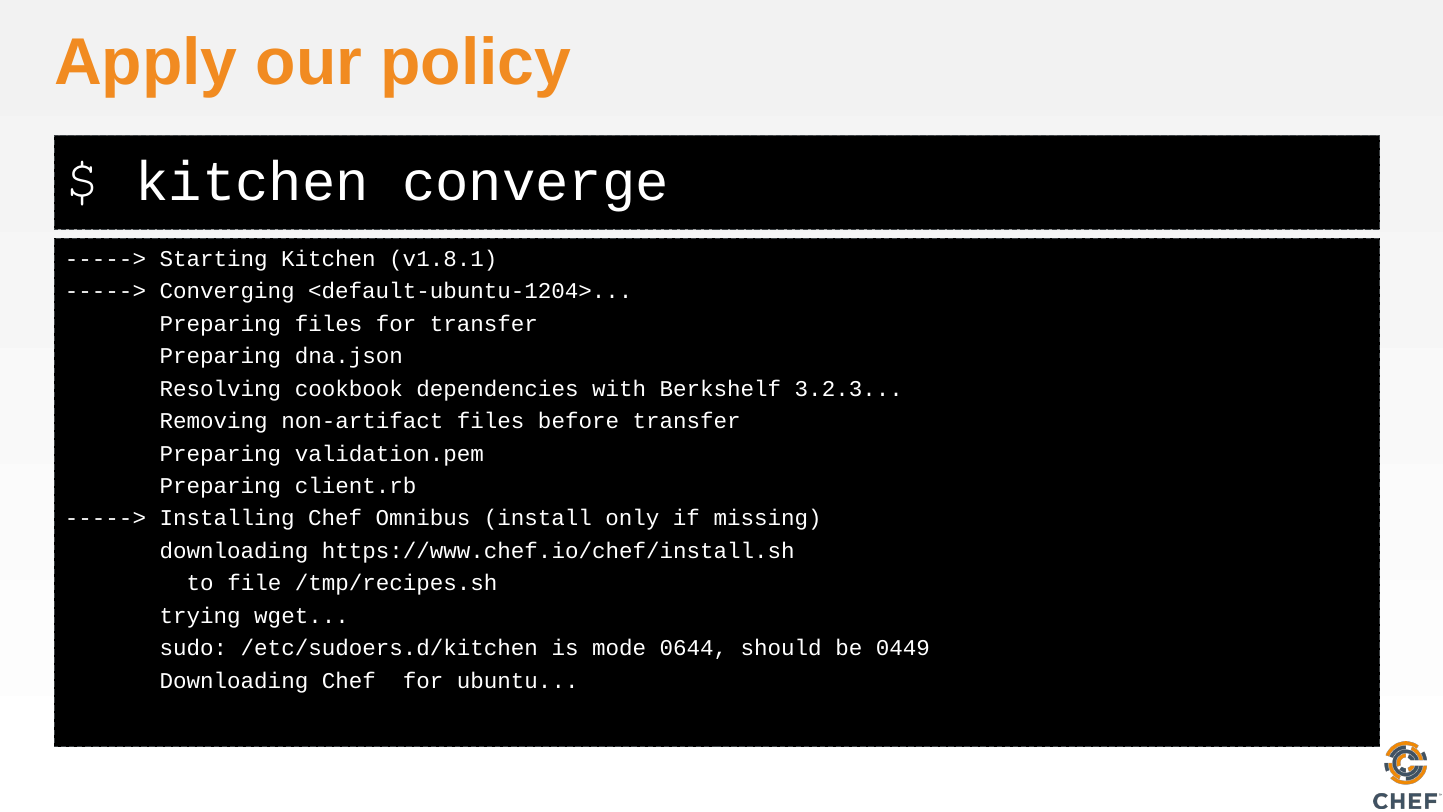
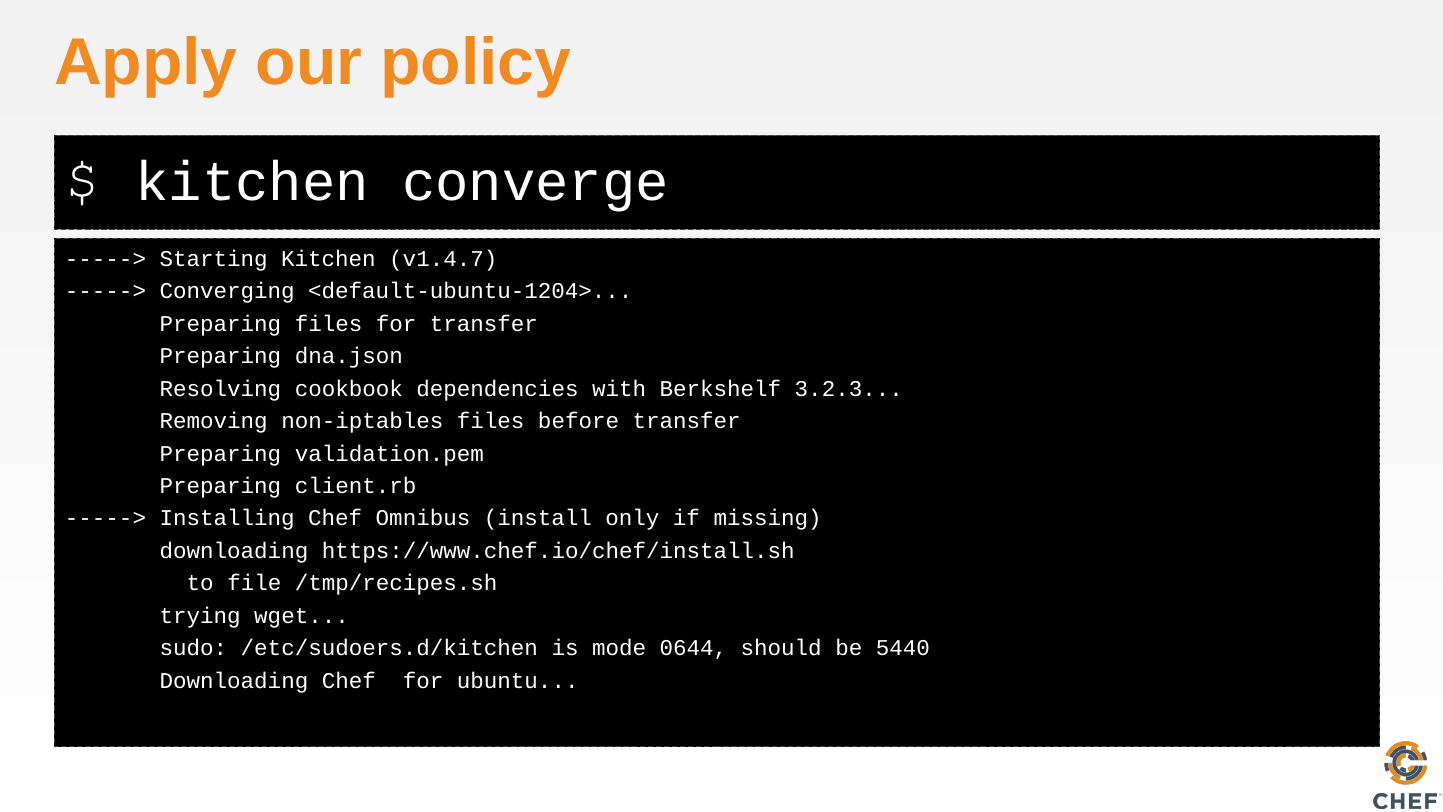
v1.8.1: v1.8.1 -> v1.4.7
non-artifact: non-artifact -> non-iptables
0449: 0449 -> 5440
